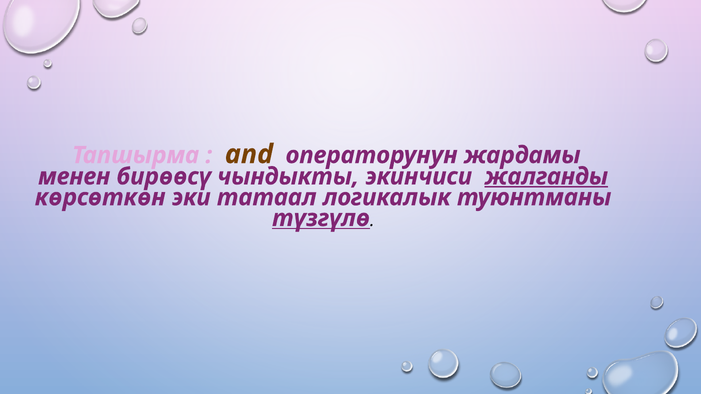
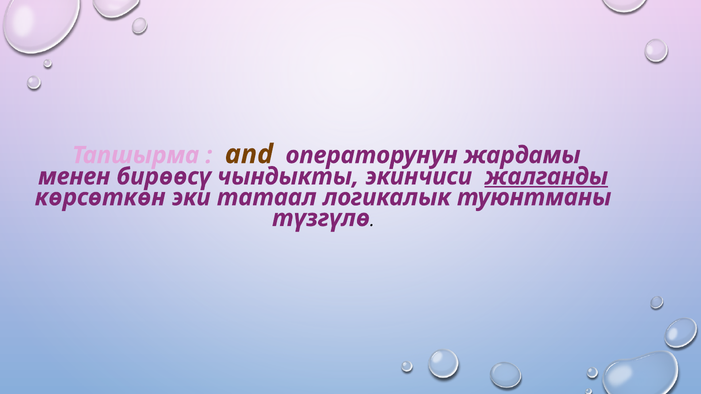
түзгүлө underline: present -> none
